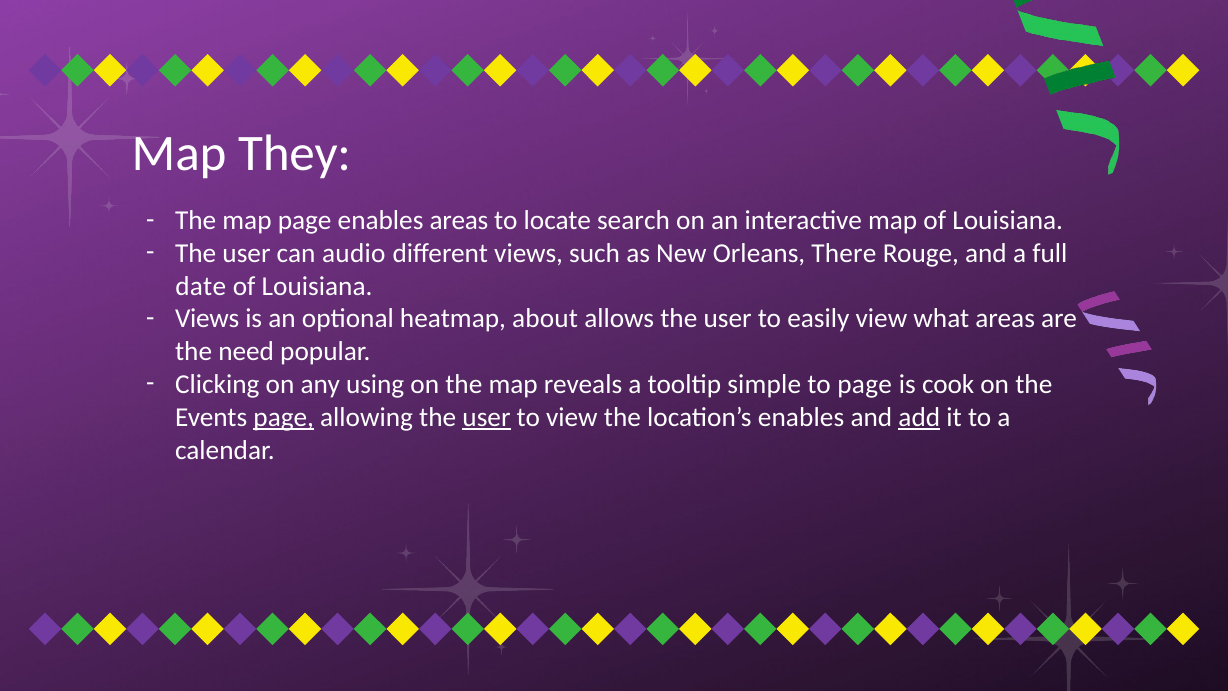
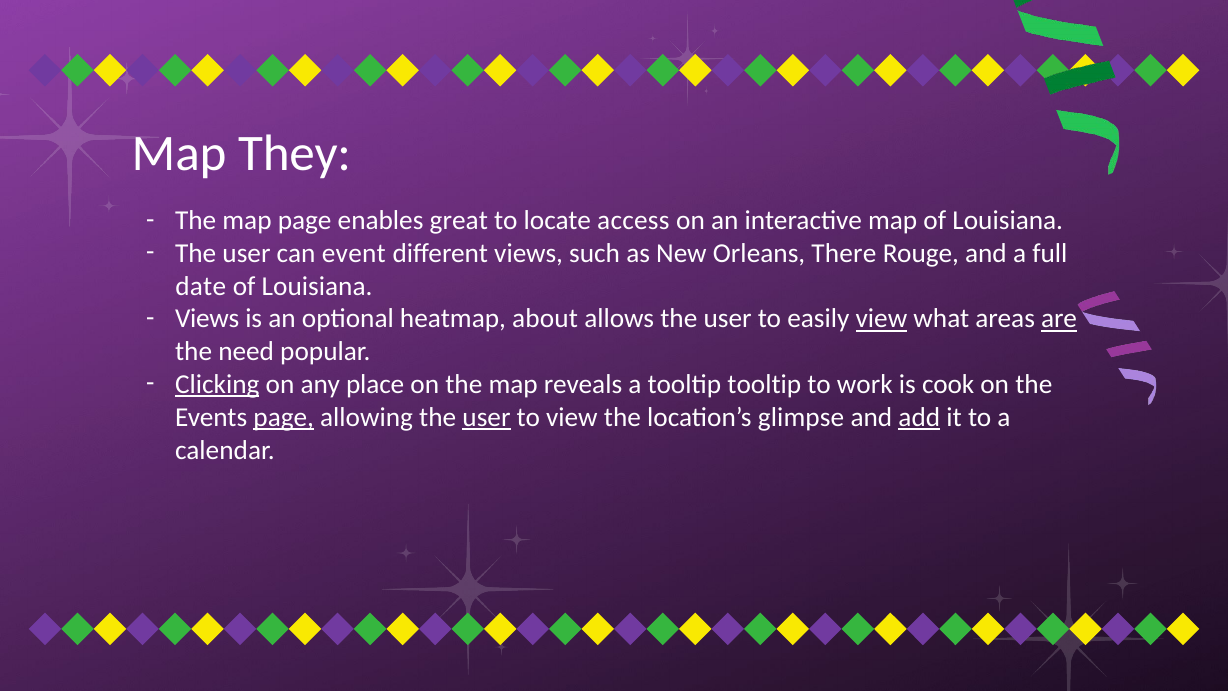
enables areas: areas -> great
search: search -> access
audio: audio -> event
view at (881, 319) underline: none -> present
are underline: none -> present
Clicking underline: none -> present
using: using -> place
tooltip simple: simple -> tooltip
to page: page -> work
location’s enables: enables -> glimpse
